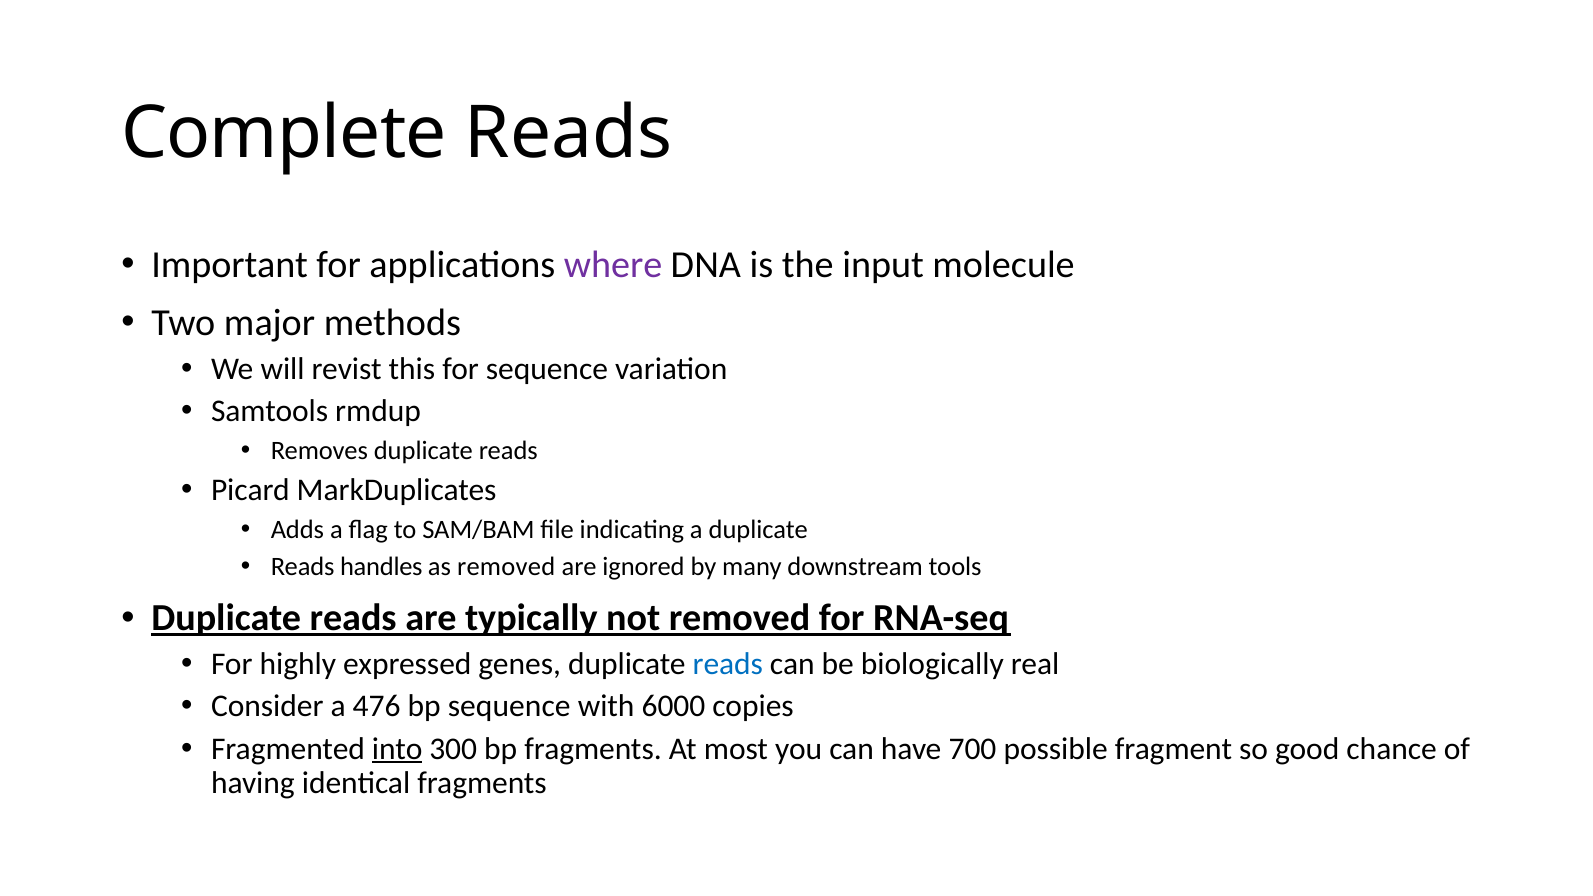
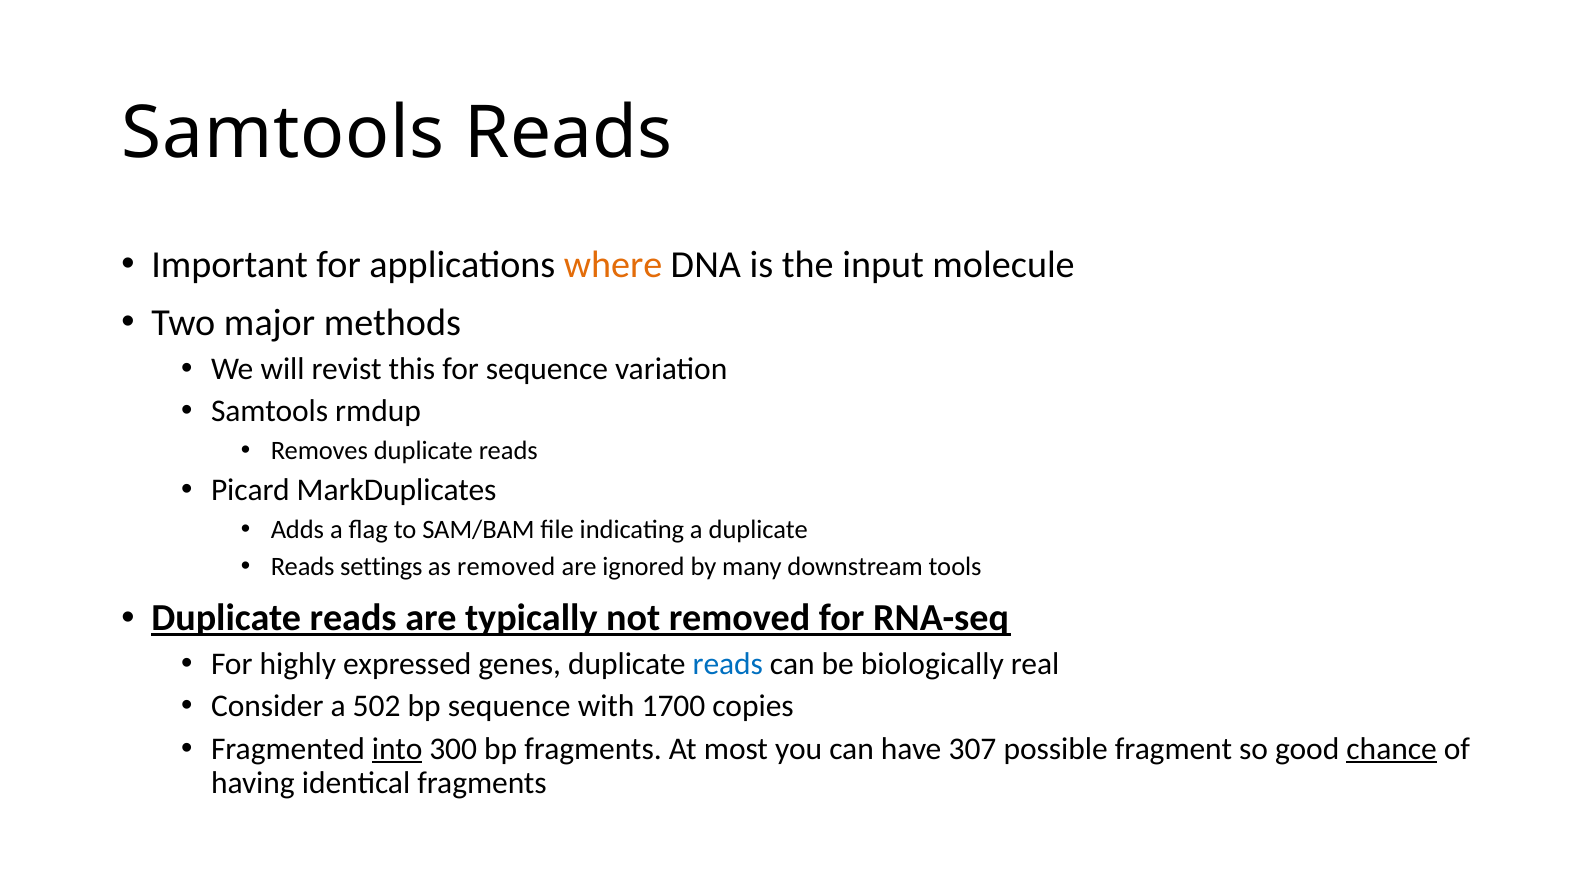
Complete at (284, 134): Complete -> Samtools
where colour: purple -> orange
handles: handles -> settings
476: 476 -> 502
6000: 6000 -> 1700
700: 700 -> 307
chance underline: none -> present
